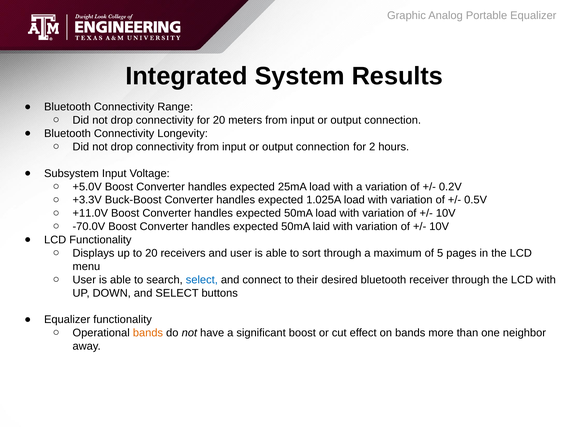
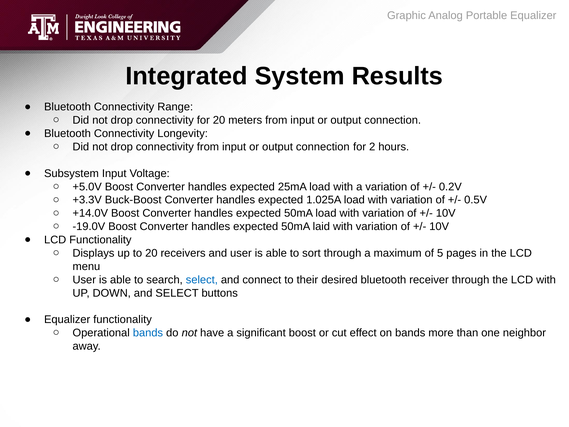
+11.0V: +11.0V -> +14.0V
-70.0V: -70.0V -> -19.0V
bands at (148, 333) colour: orange -> blue
